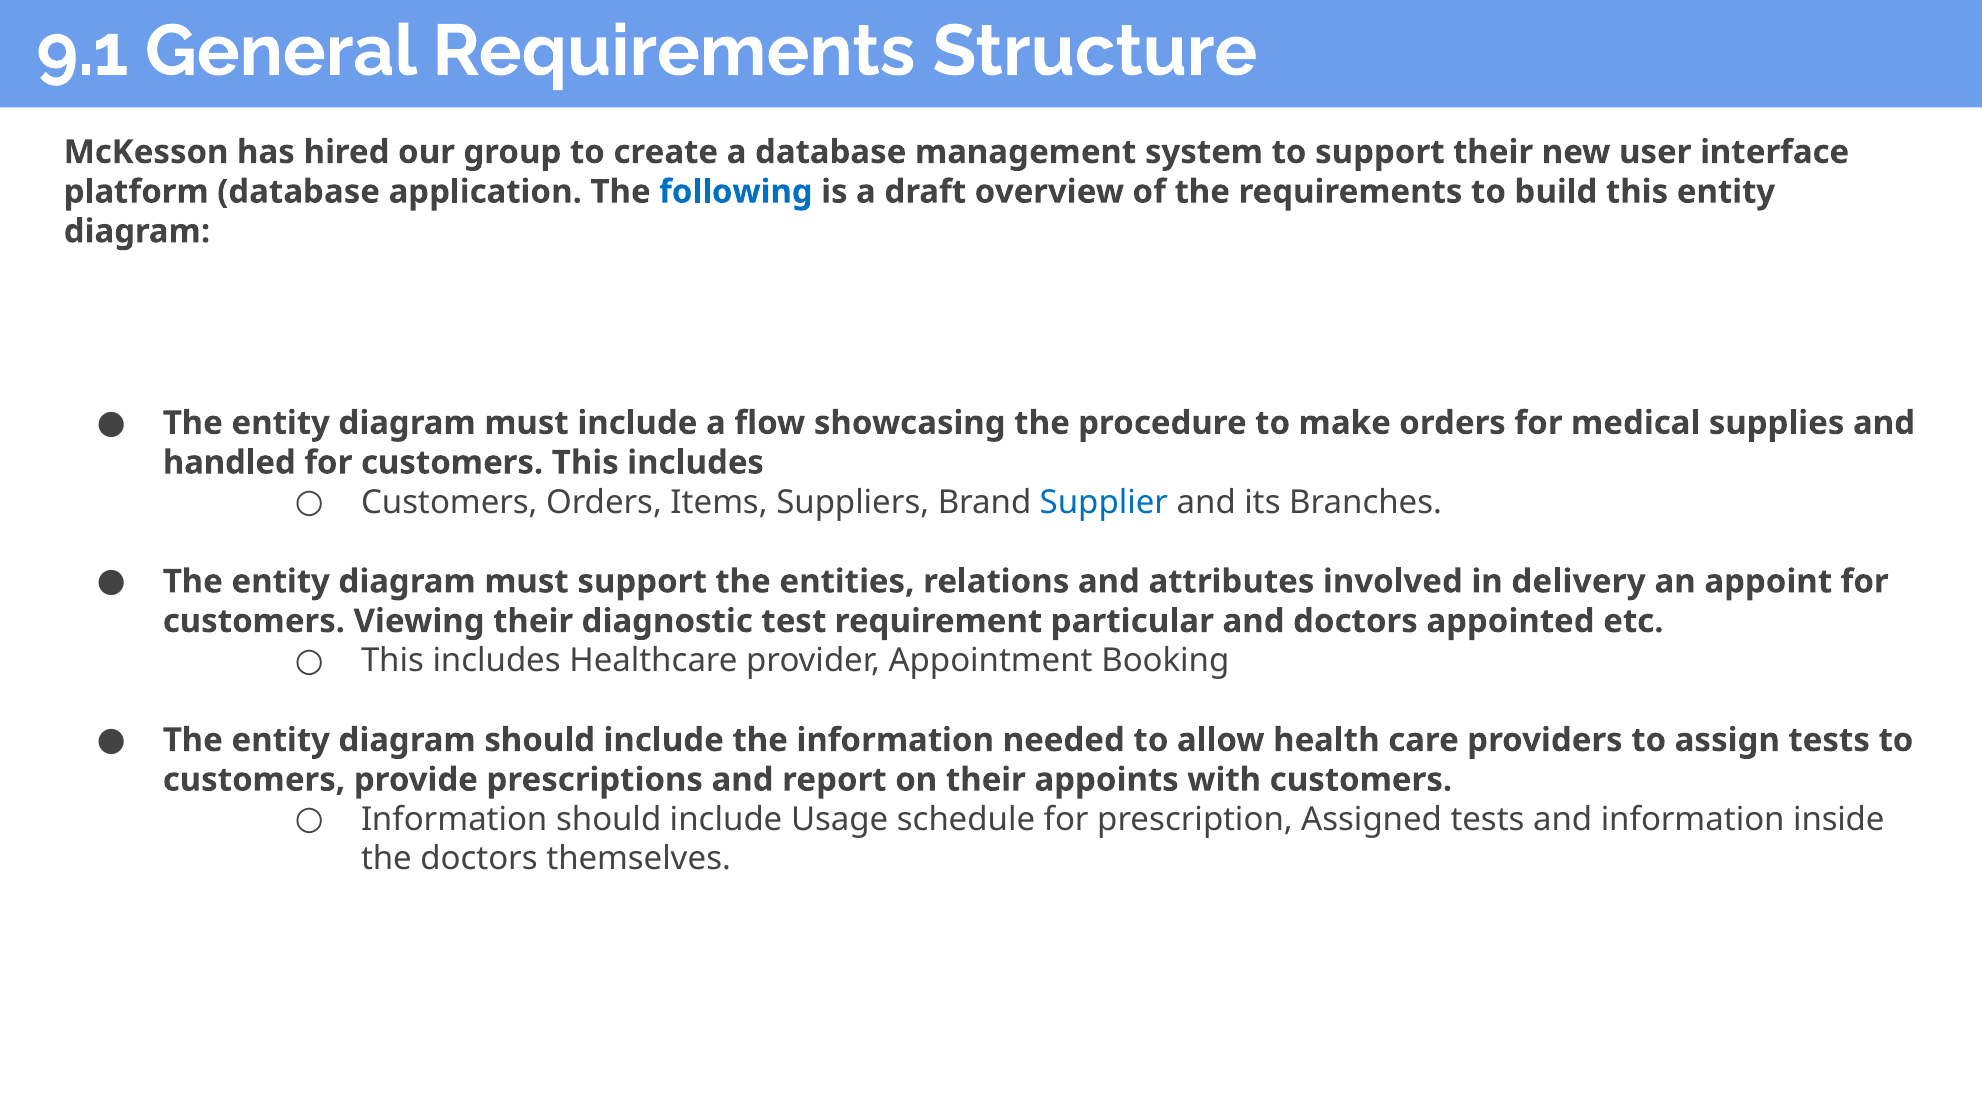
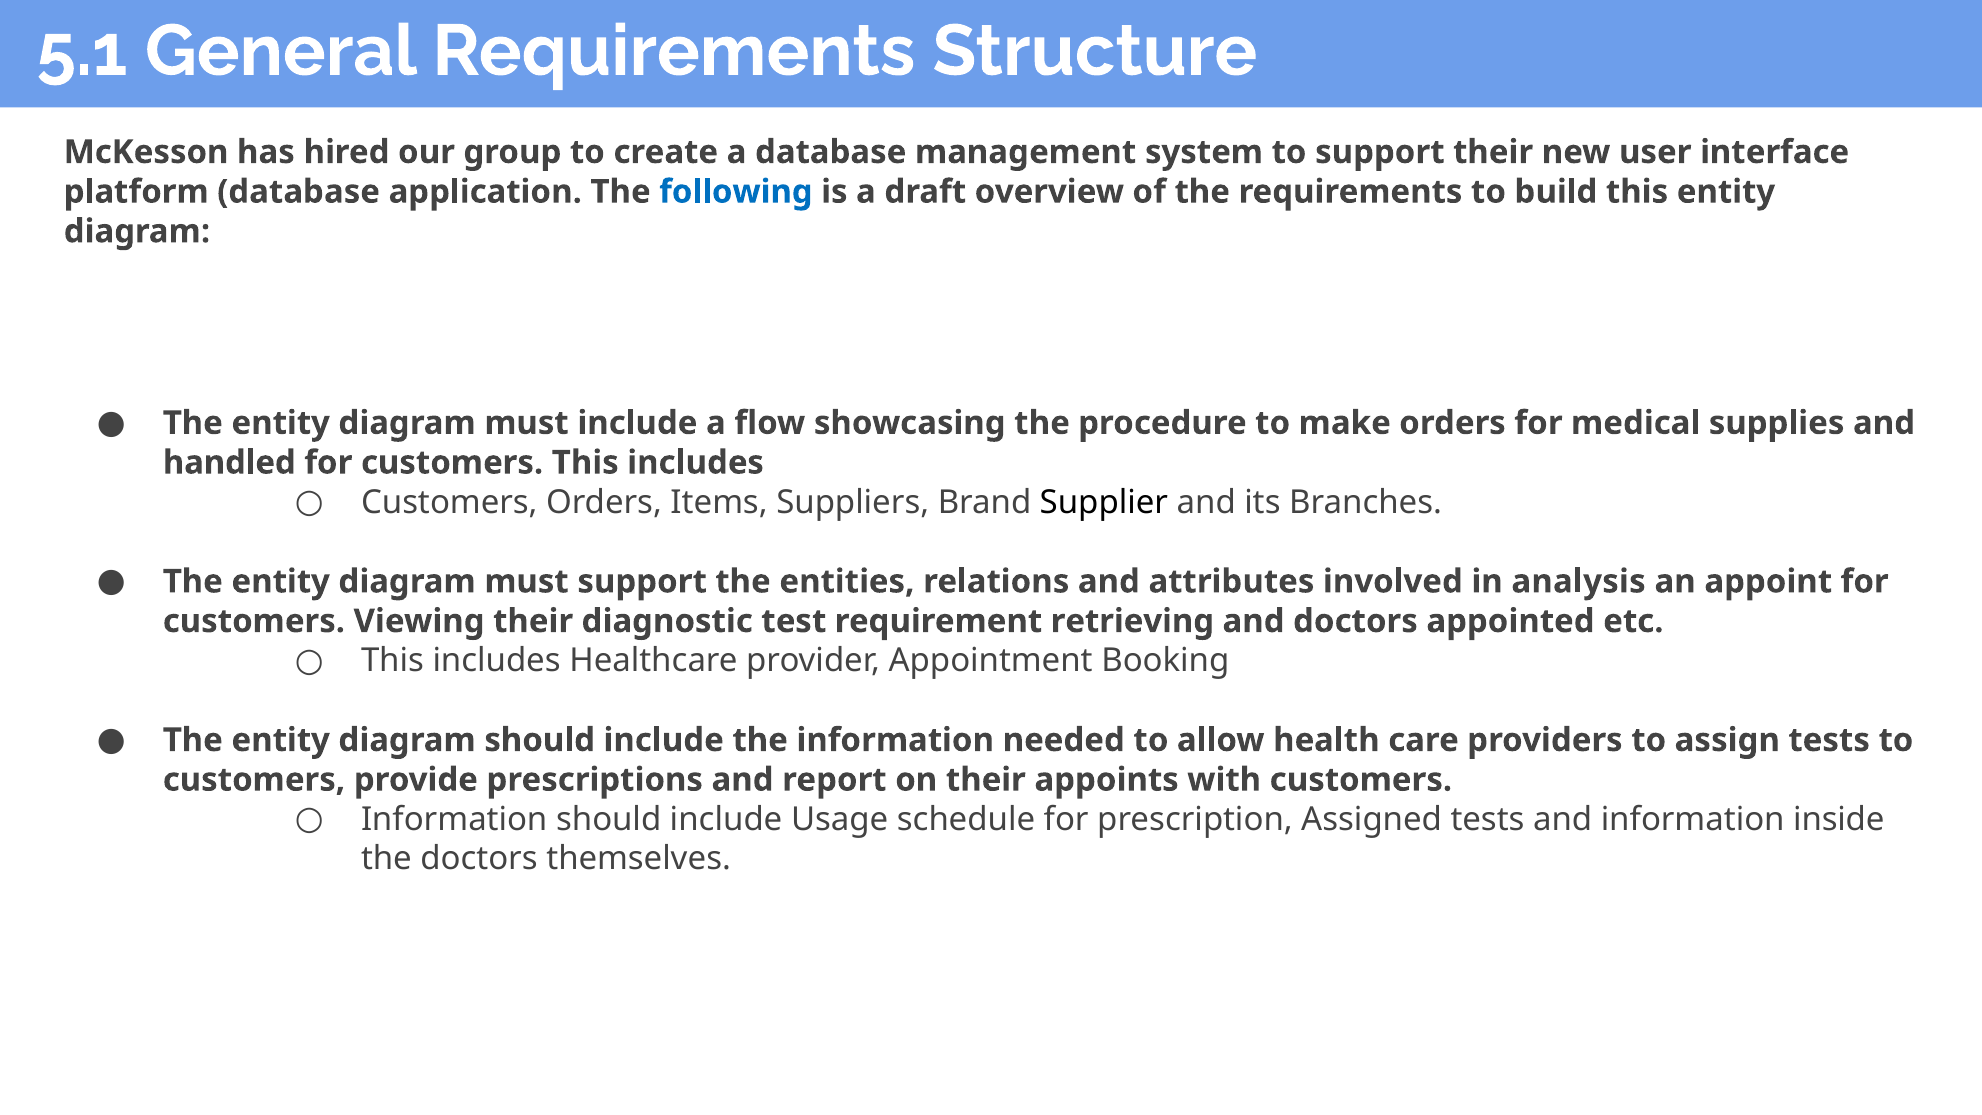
9.1: 9.1 -> 5.1
Supplier colour: blue -> black
delivery: delivery -> analysis
particular: particular -> retrieving
